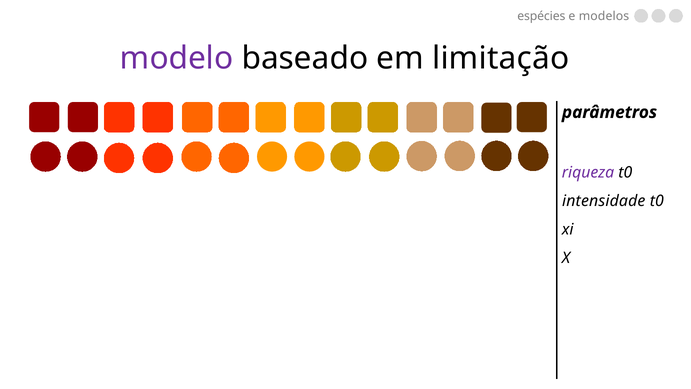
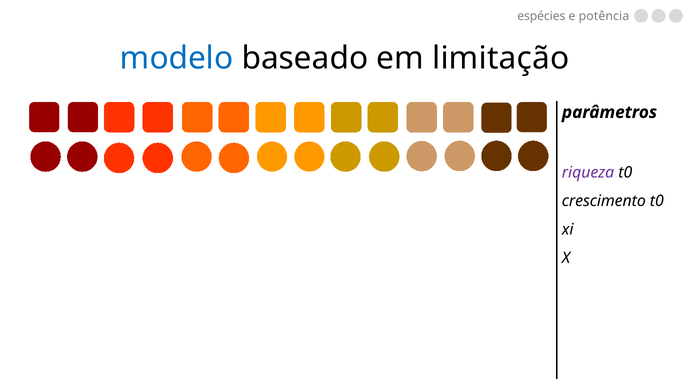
modelos: modelos -> potência
modelo colour: purple -> blue
intensidade: intensidade -> crescimento
